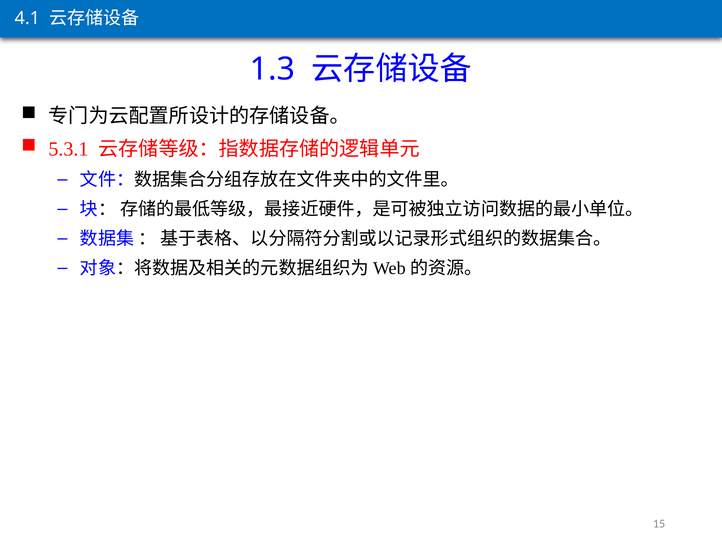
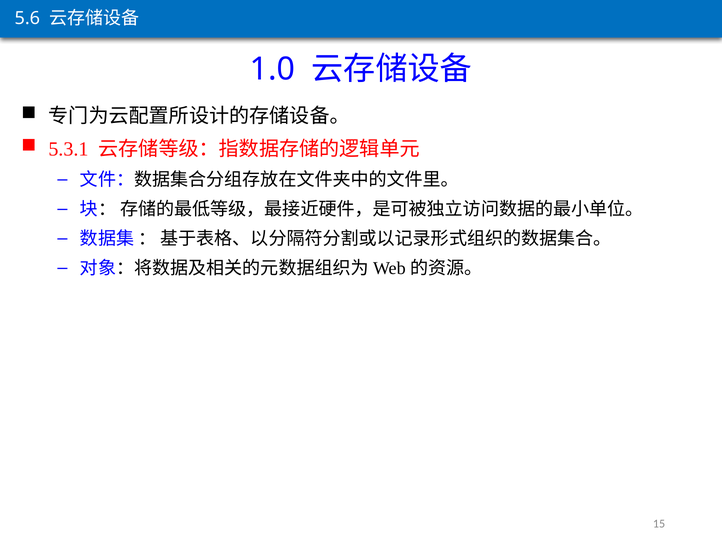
4.1: 4.1 -> 5.6
1.3: 1.3 -> 1.0
